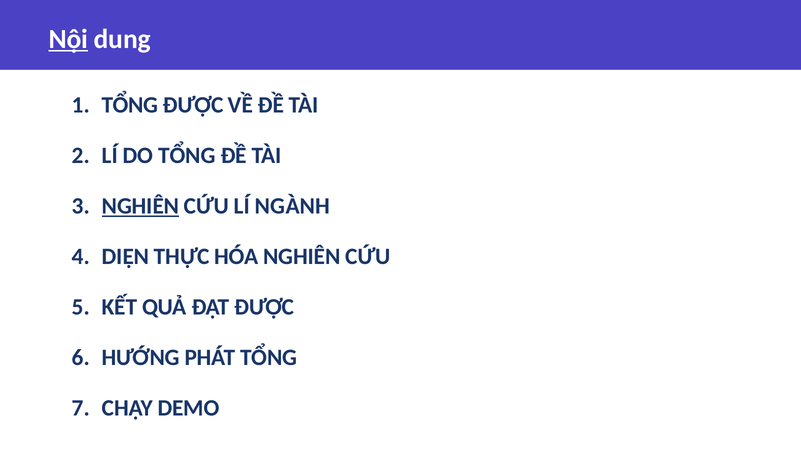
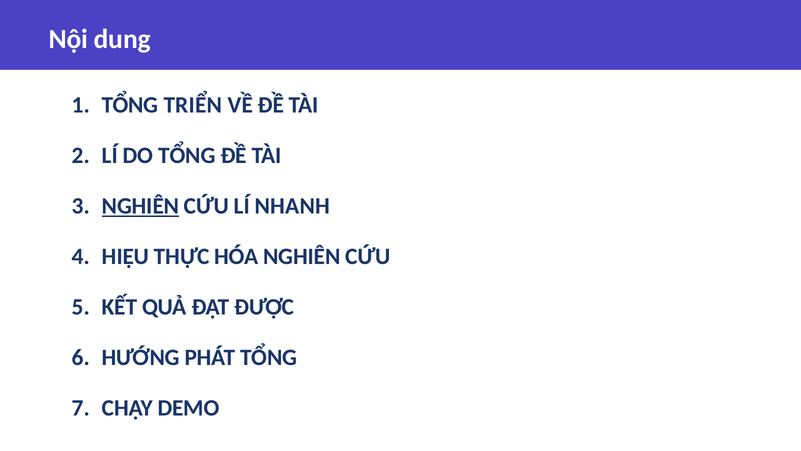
Nội underline: present -> none
TỔNG ĐƯỢC: ĐƯỢC -> TRIỂN
NGÀNH: NGÀNH -> NHANH
DIỆN: DIỆN -> HIỆU
